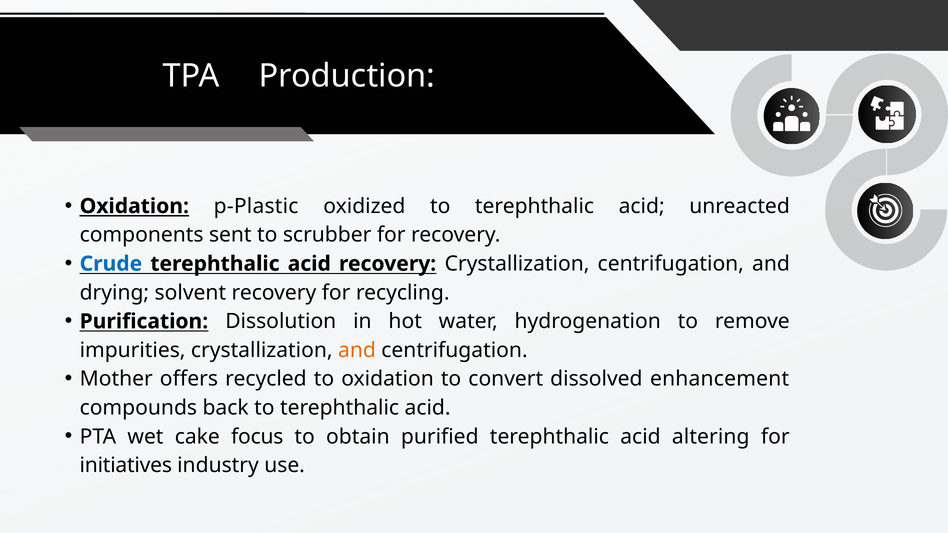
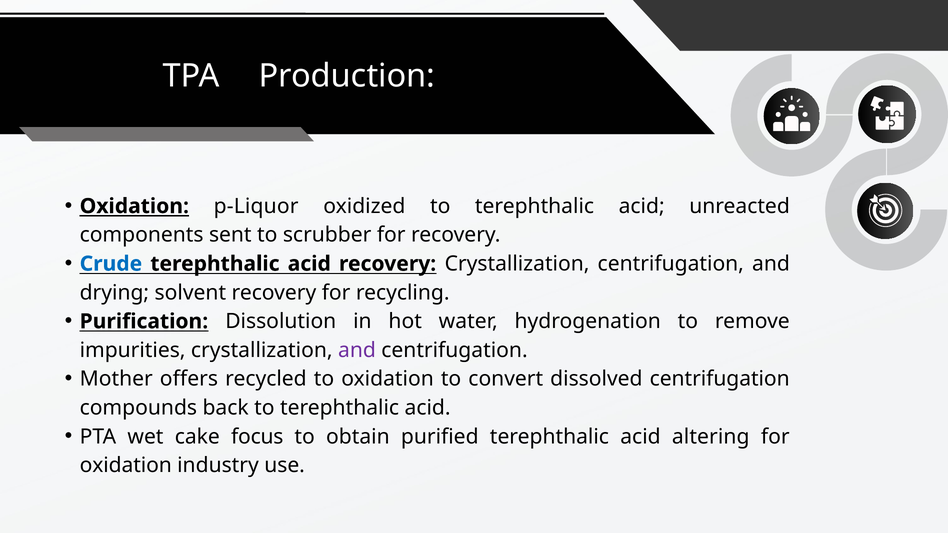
p-Plastic: p-Plastic -> p-Liquor
and at (357, 350) colour: orange -> purple
dissolved enhancement: enhancement -> centrifugation
initiatives at (126, 466): initiatives -> oxidation
